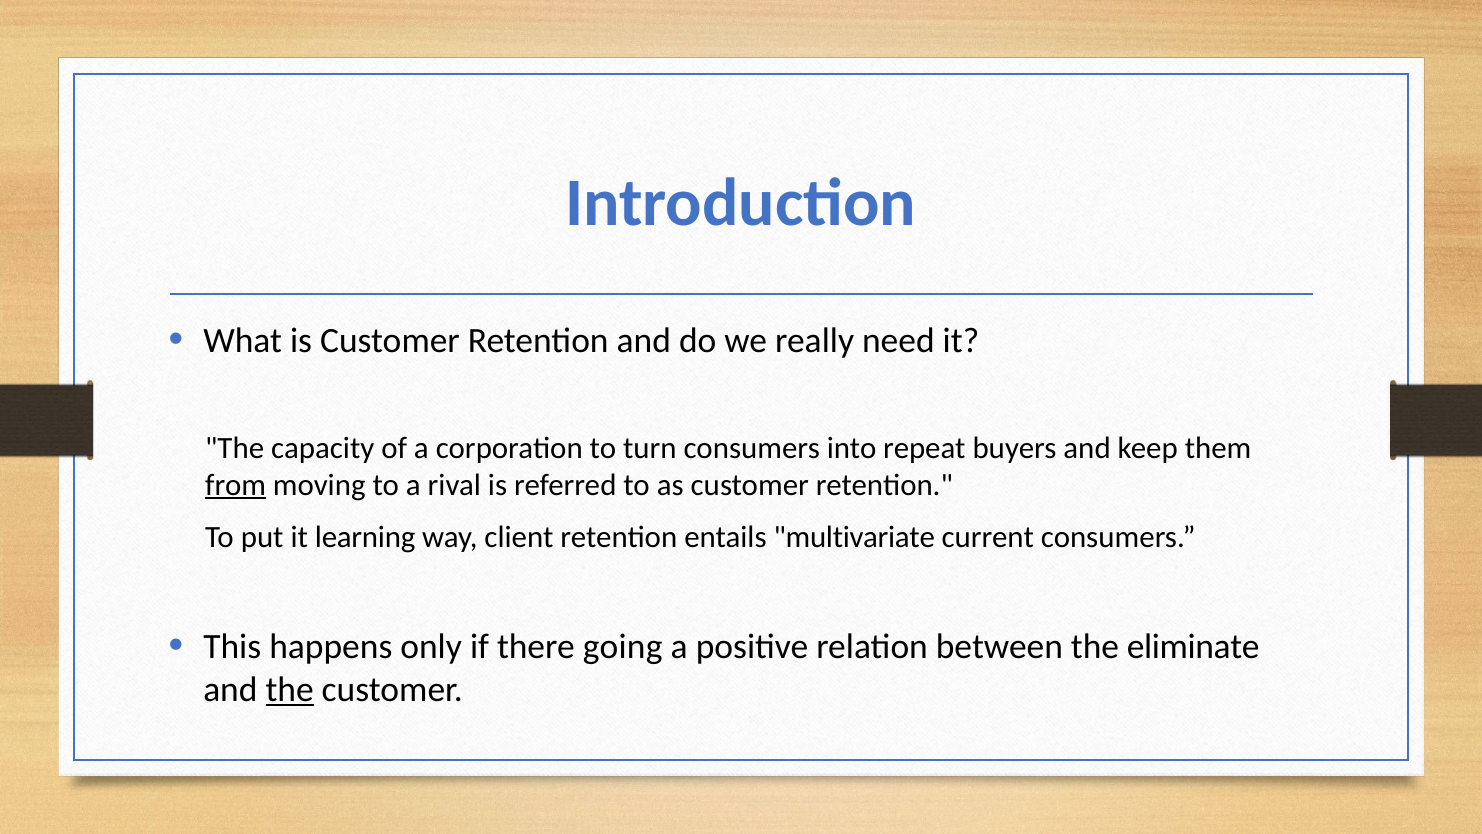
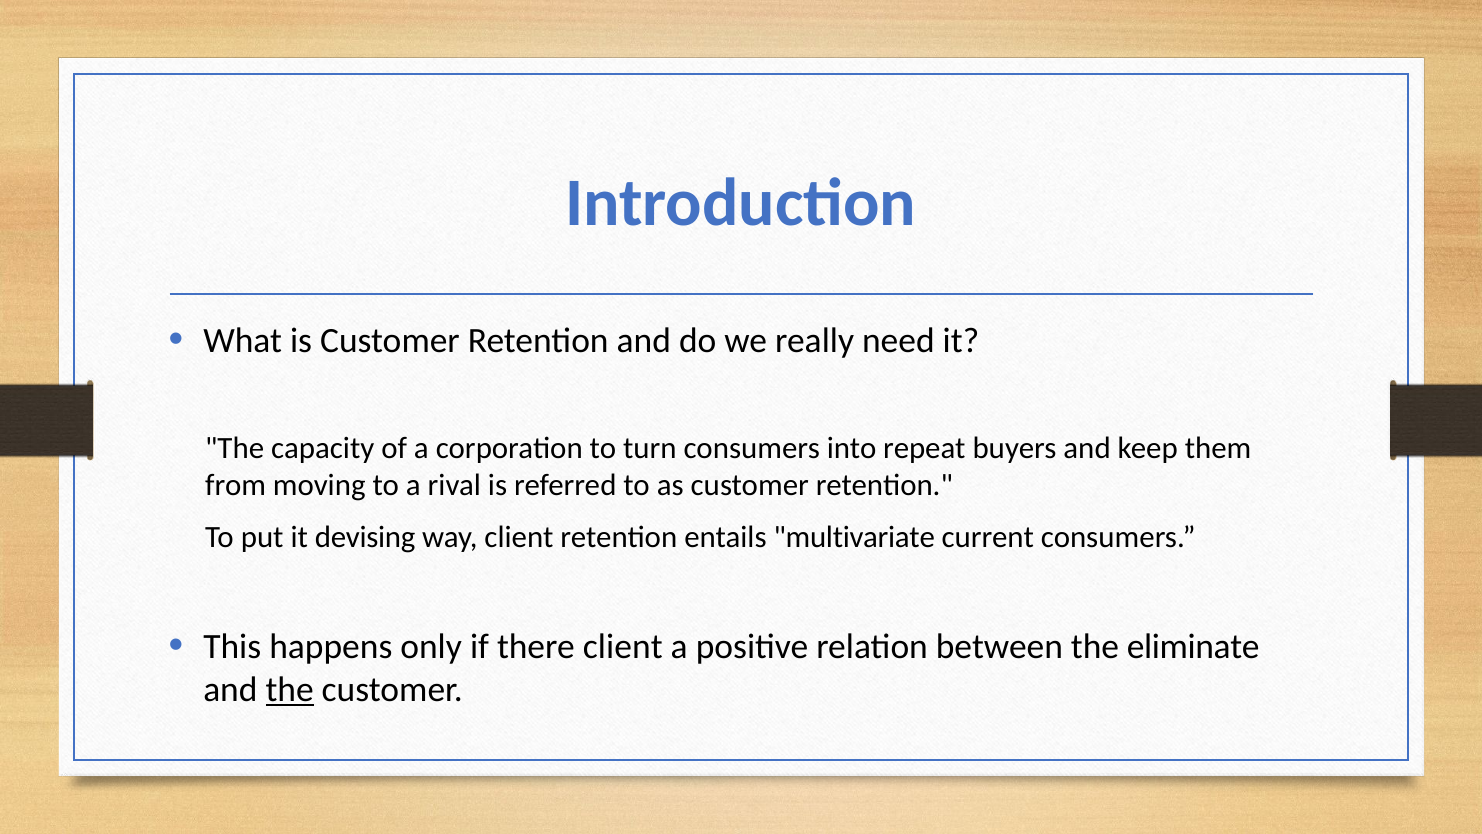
from underline: present -> none
learning: learning -> devising
there going: going -> client
